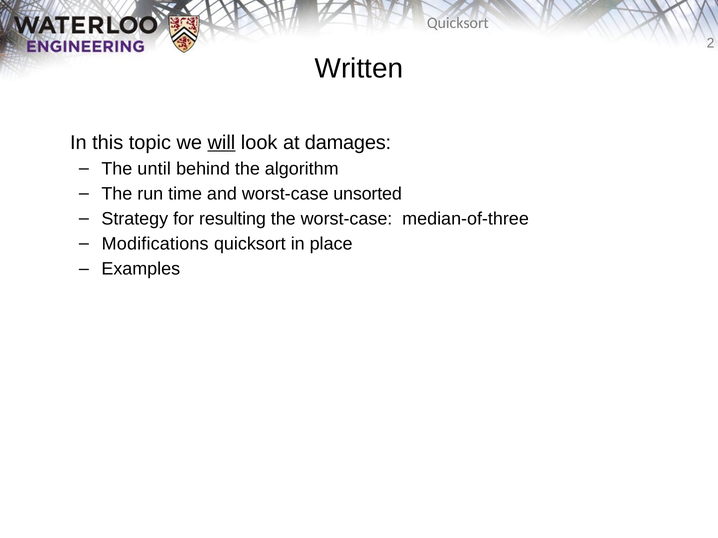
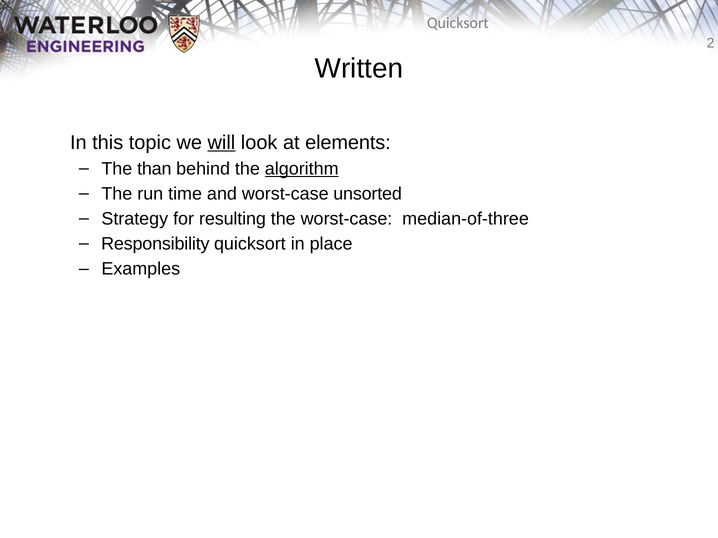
damages: damages -> elements
until: until -> than
algorithm underline: none -> present
Modifications: Modifications -> Responsibility
